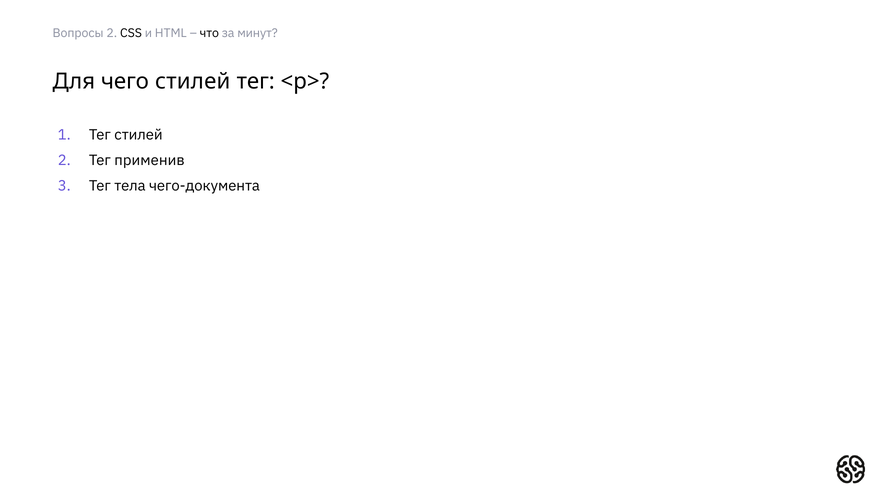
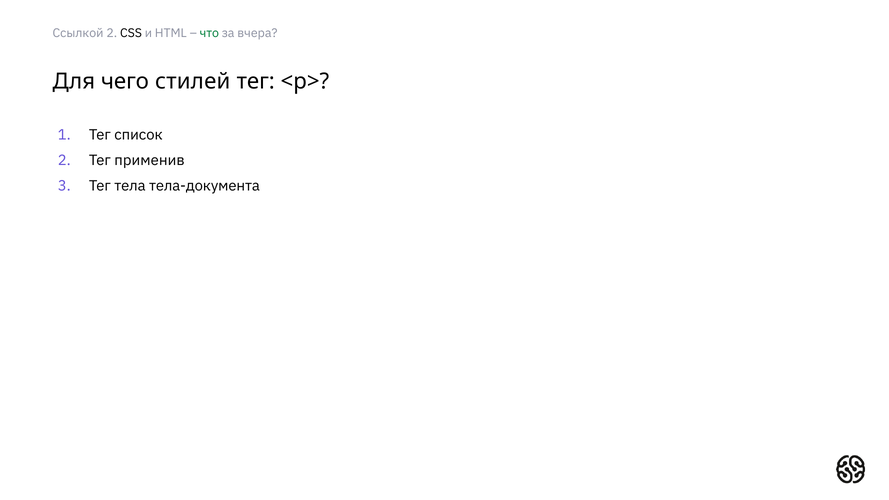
Вопросы: Вопросы -> Ссылкой
что colour: black -> green
минут: минут -> вчера
Тег стилей: стилей -> список
чего-документа: чего-документа -> тела-документа
